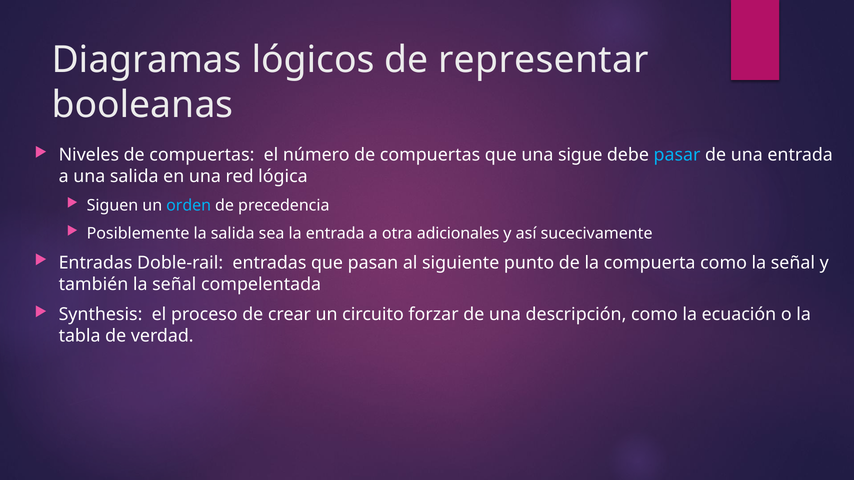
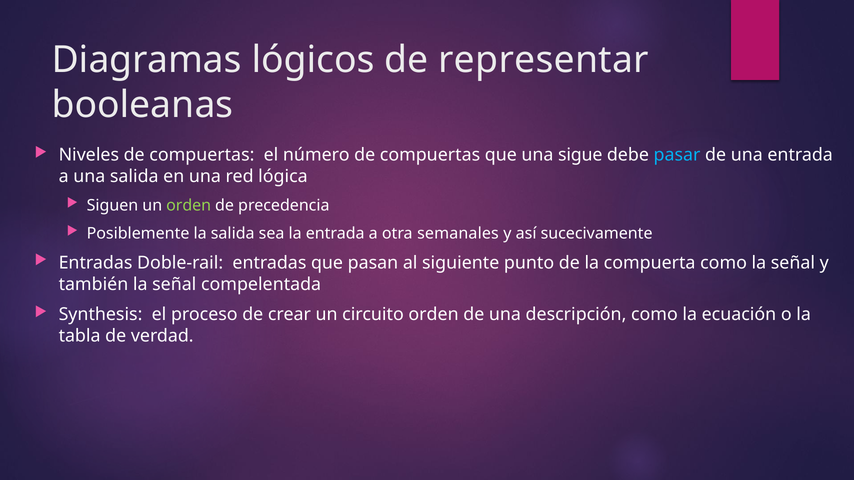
orden at (189, 206) colour: light blue -> light green
adicionales: adicionales -> semanales
circuito forzar: forzar -> orden
